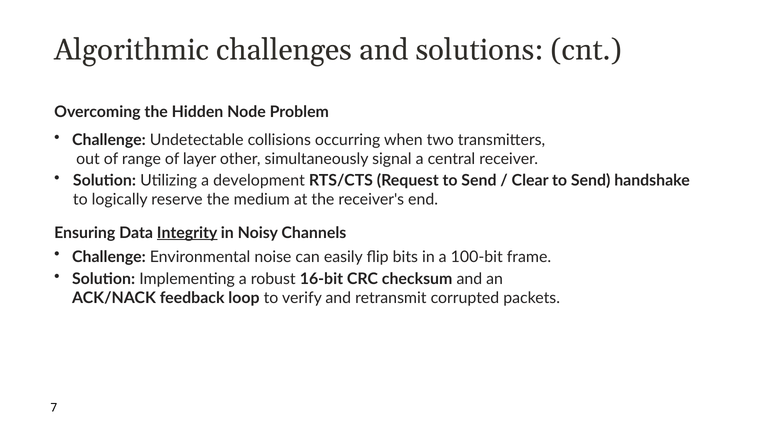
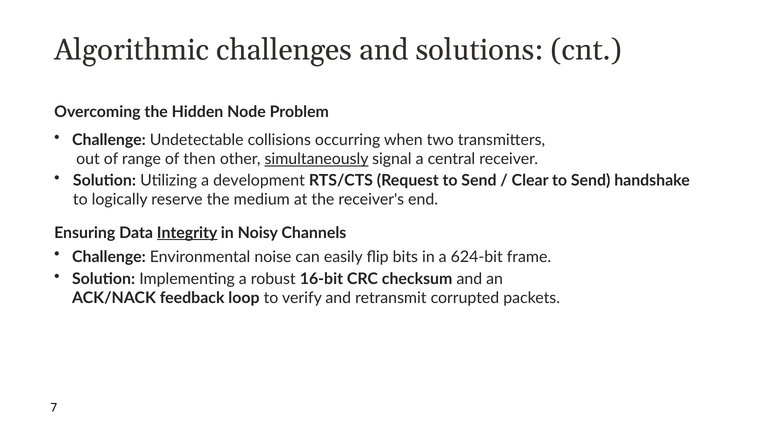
layer: layer -> then
simultaneously underline: none -> present
100-bit: 100-bit -> 624-bit
